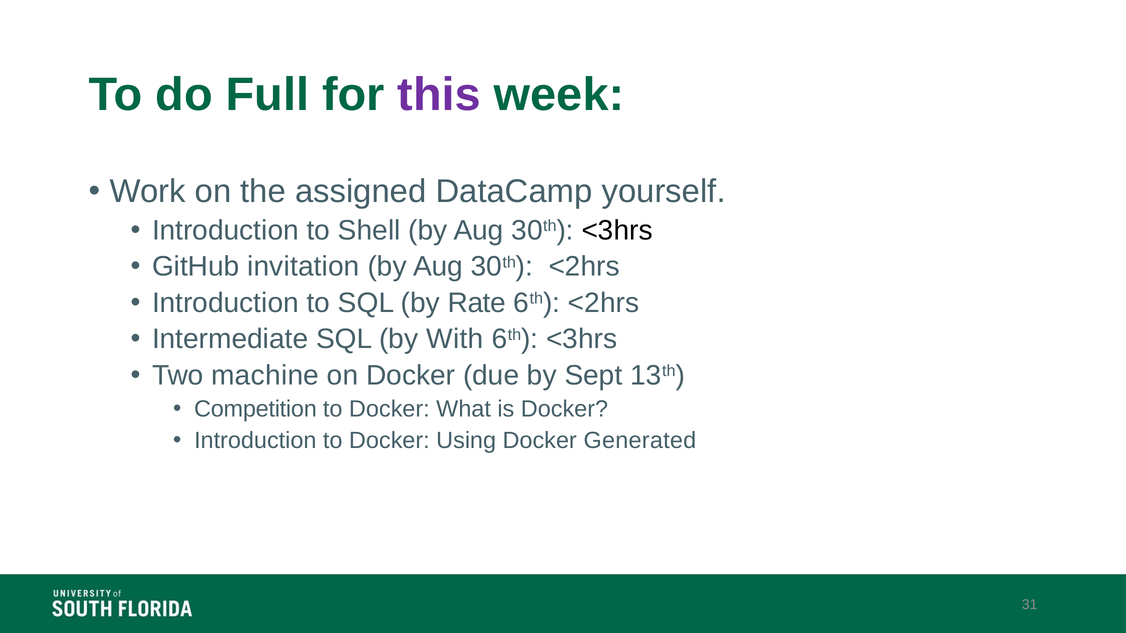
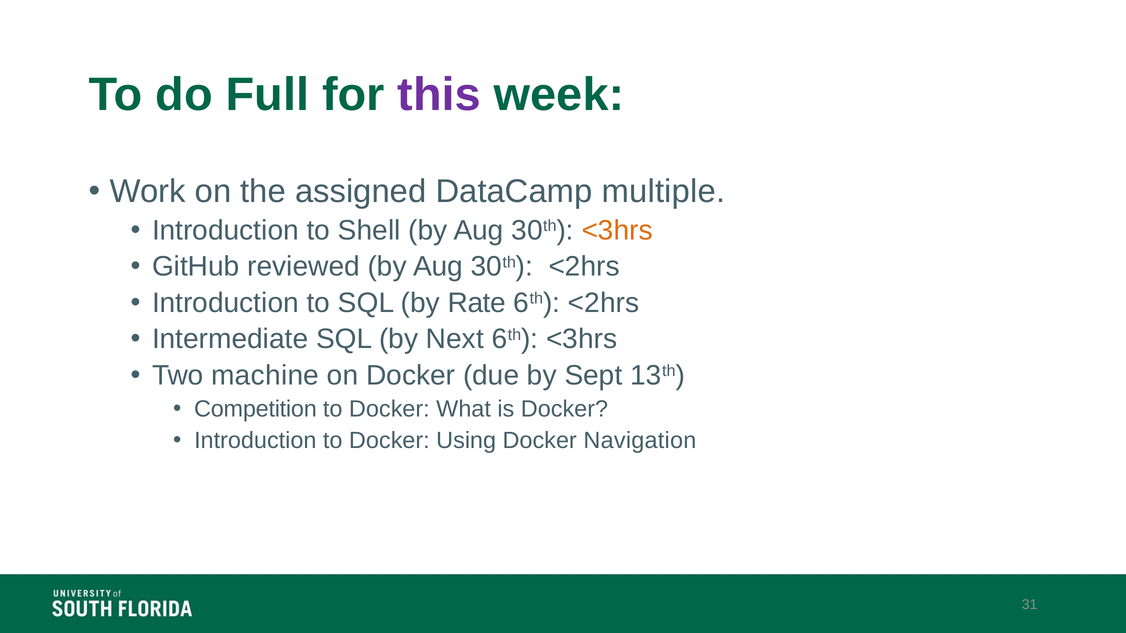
yourself: yourself -> multiple
<3hrs at (617, 231) colour: black -> orange
invitation: invitation -> reviewed
With: With -> Next
Generated: Generated -> Navigation
